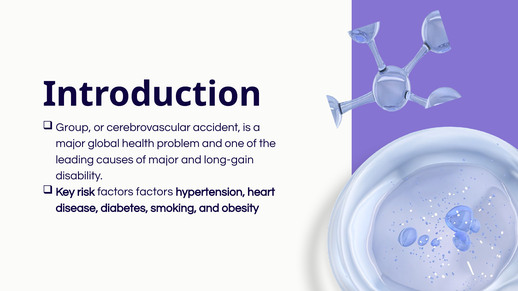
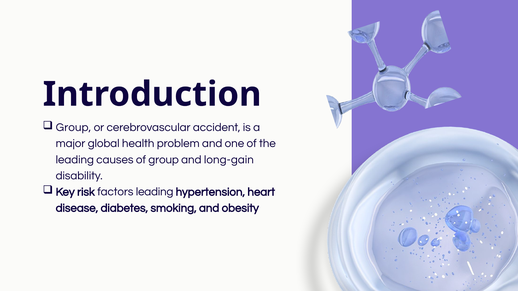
of major: major -> group
factors factors: factors -> leading
